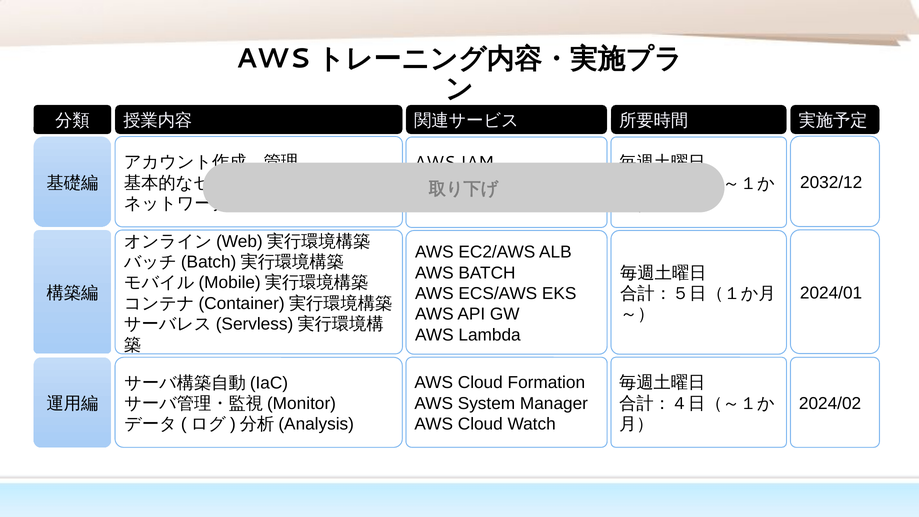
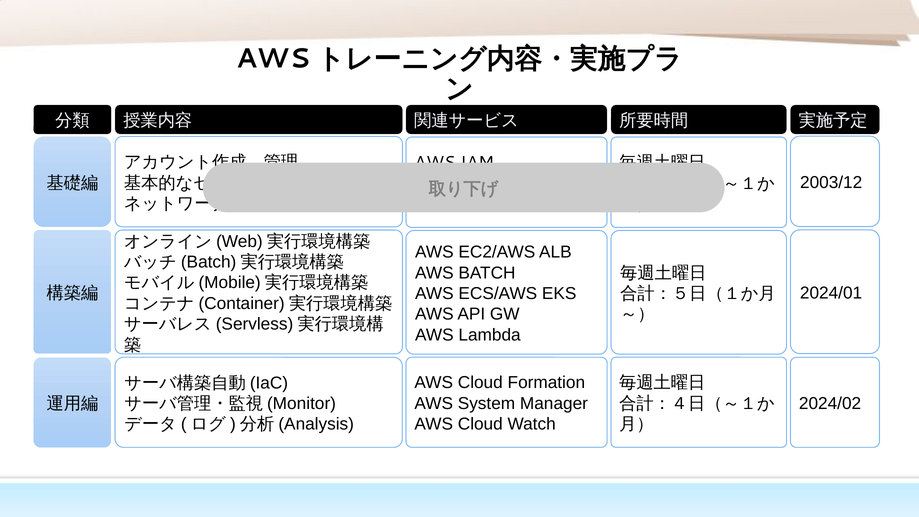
2032/12: 2032/12 -> 2003/12
